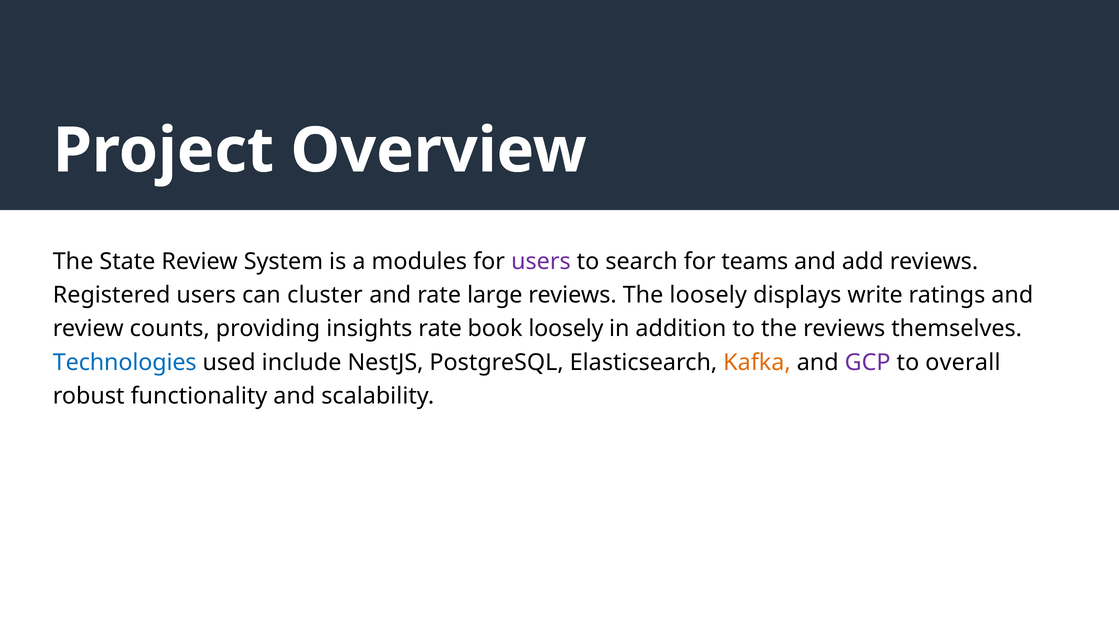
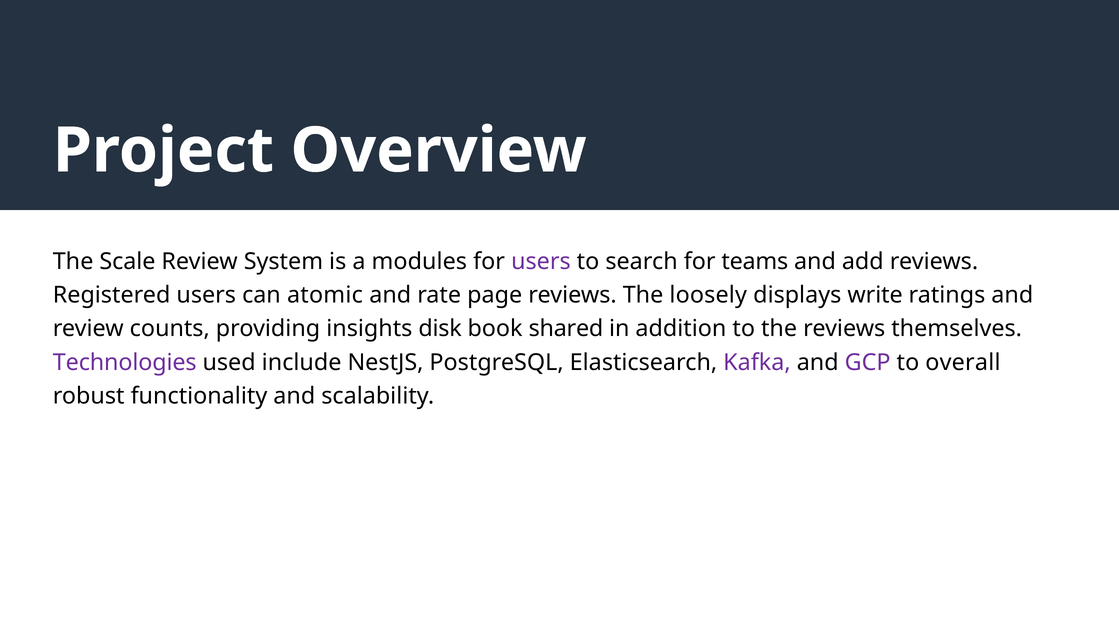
State: State -> Scale
cluster: cluster -> atomic
large: large -> page
insights rate: rate -> disk
book loosely: loosely -> shared
Technologies colour: blue -> purple
Kafka colour: orange -> purple
